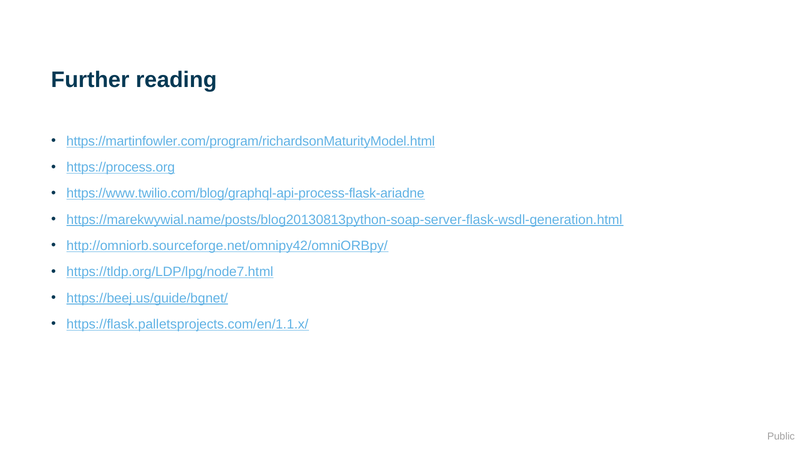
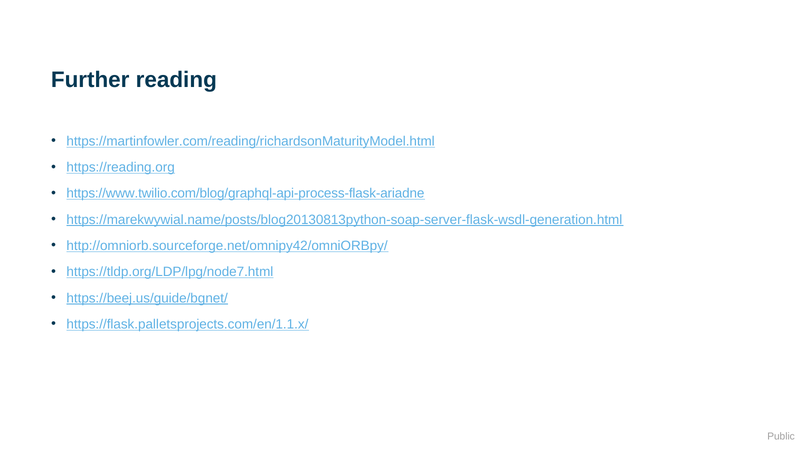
https://martinfowler.com/program/richardsonMaturityModel.html: https://martinfowler.com/program/richardsonMaturityModel.html -> https://martinfowler.com/reading/richardsonMaturityModel.html
https://process.org: https://process.org -> https://reading.org
